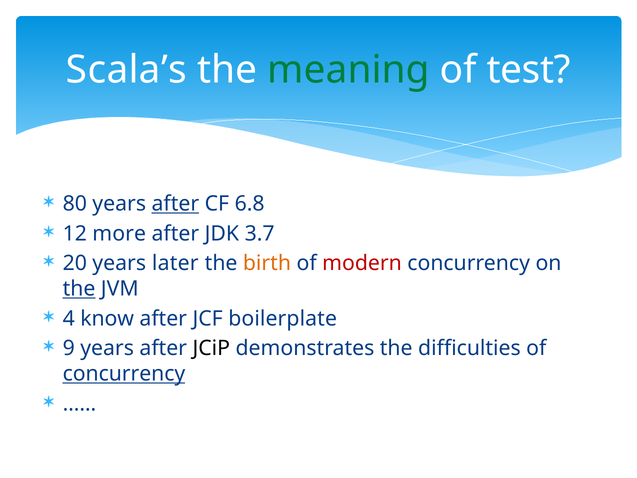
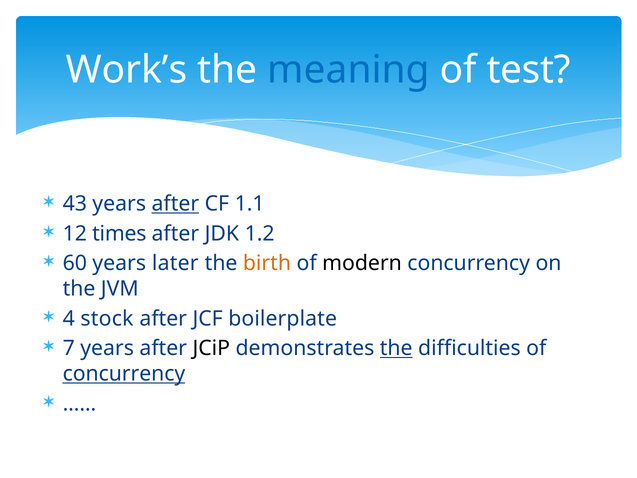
Scala’s: Scala’s -> Work’s
meaning colour: green -> blue
80: 80 -> 43
6.8: 6.8 -> 1.1
more: more -> times
3.7: 3.7 -> 1.2
20: 20 -> 60
modern colour: red -> black
the at (79, 289) underline: present -> none
know: know -> stock
9: 9 -> 7
the at (396, 348) underline: none -> present
